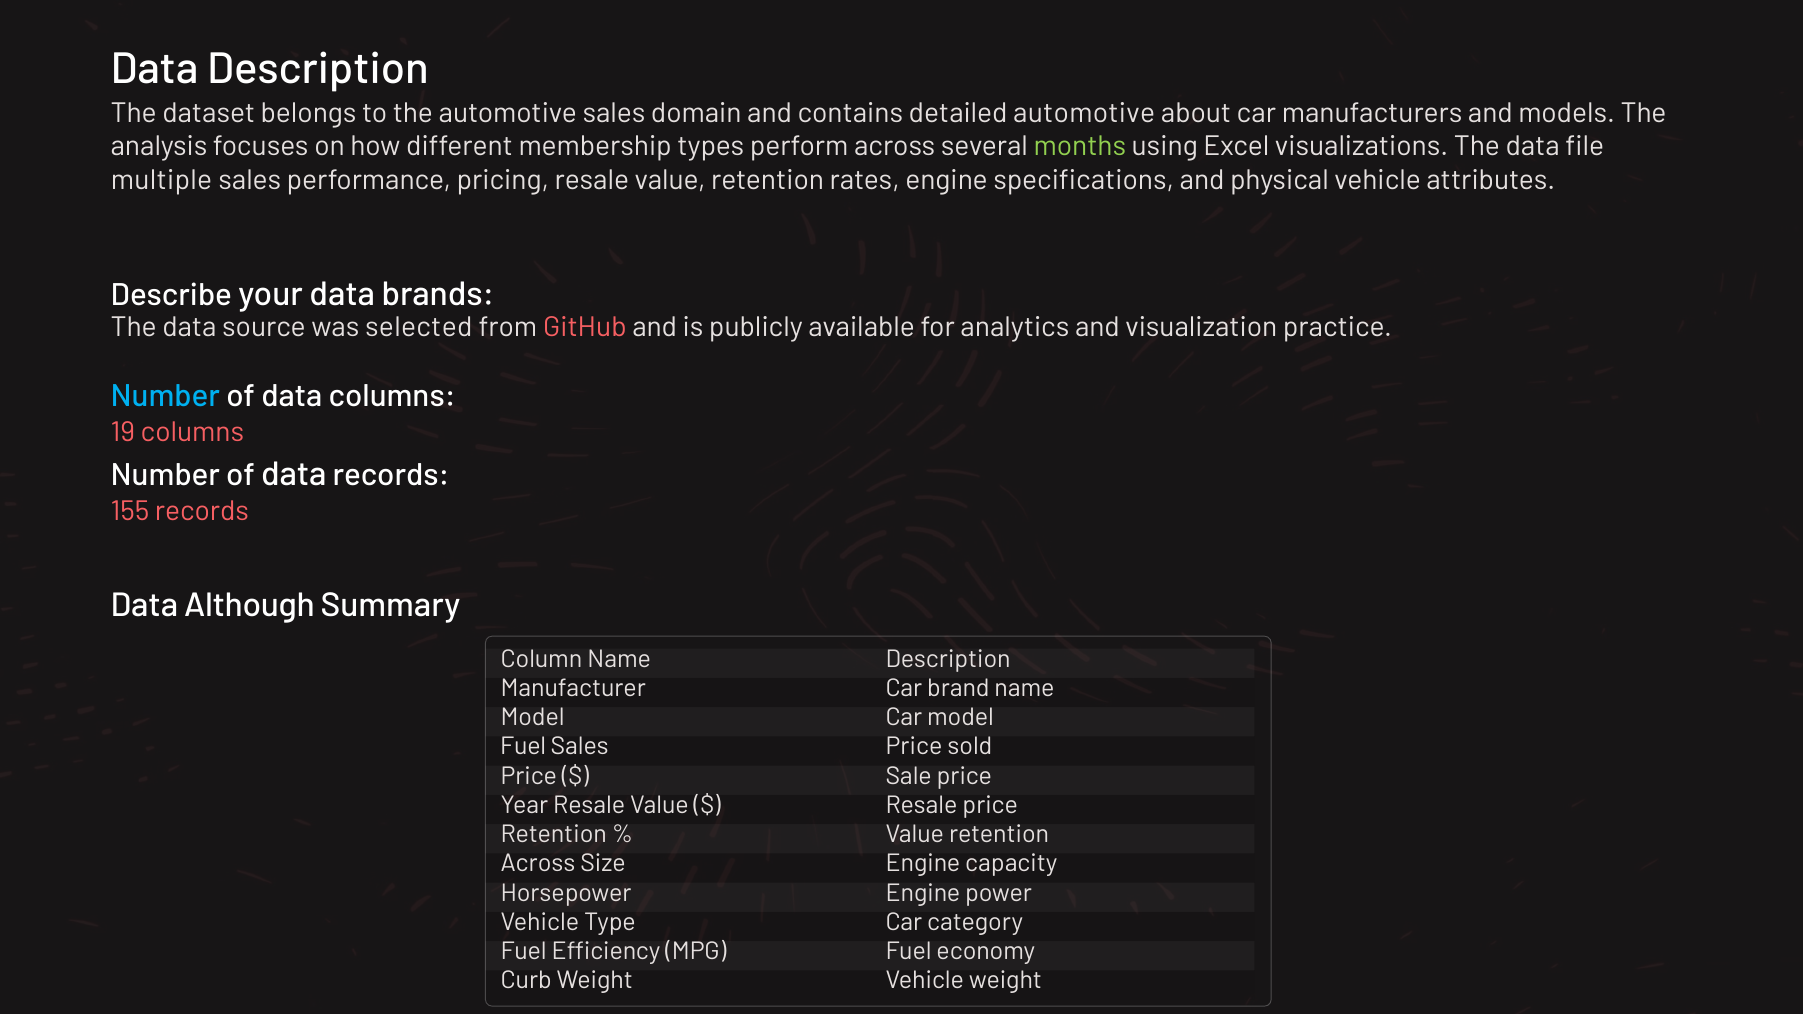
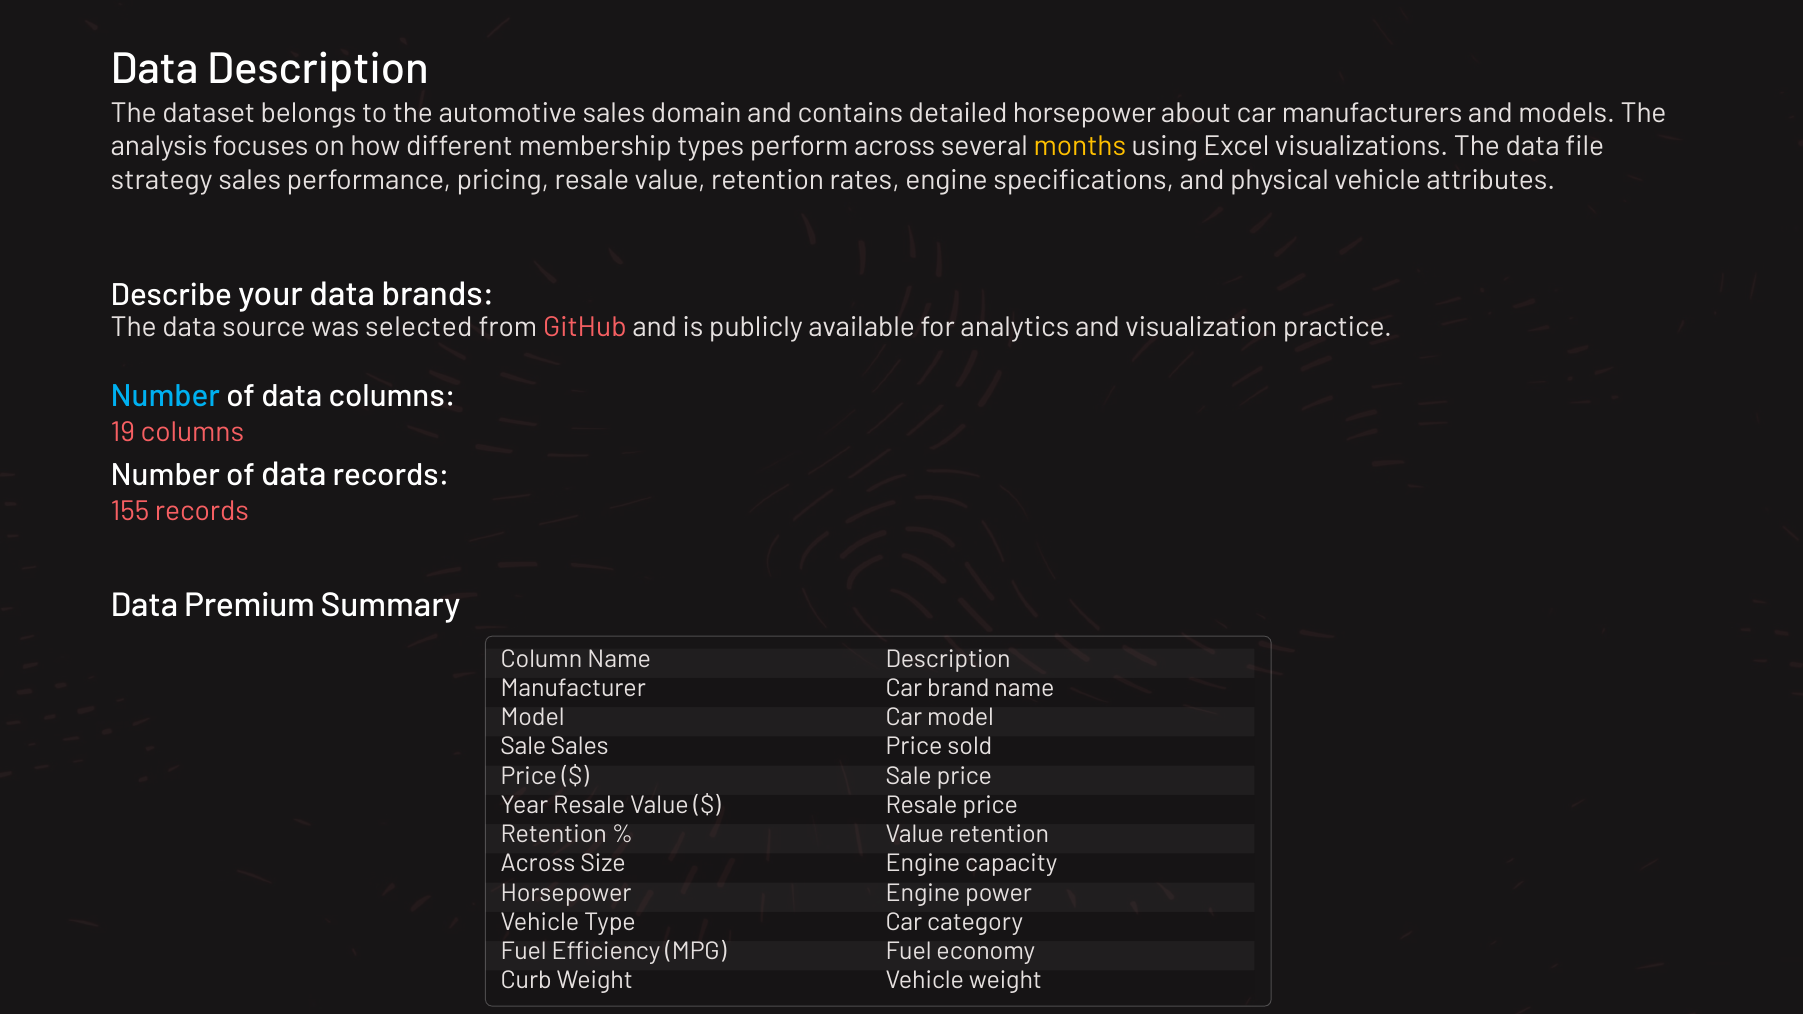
detailed automotive: automotive -> horsepower
months colour: light green -> yellow
multiple: multiple -> strategy
Although: Although -> Premium
Fuel at (523, 747): Fuel -> Sale
